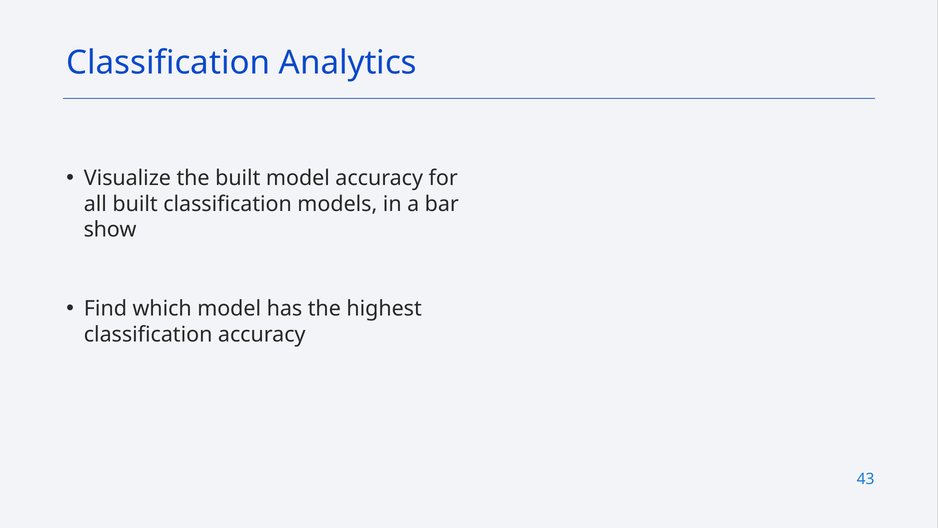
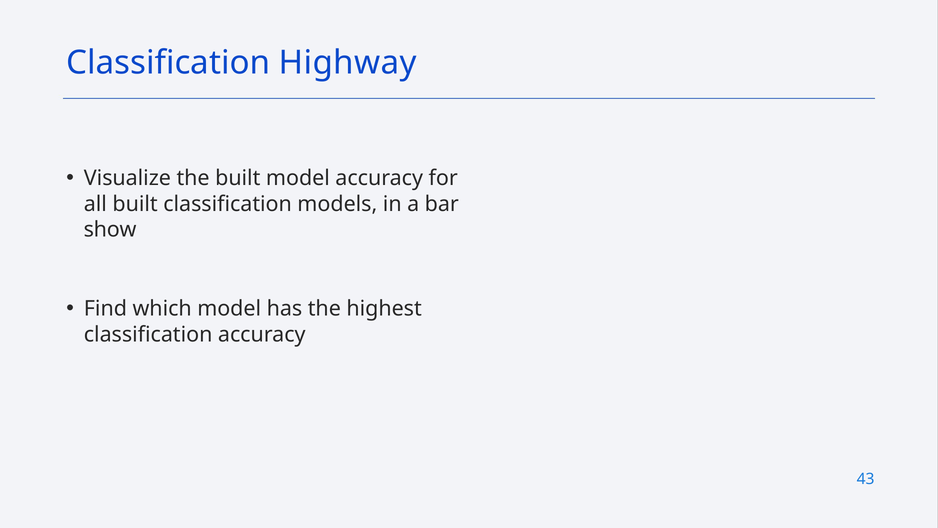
Analytics: Analytics -> Highway
